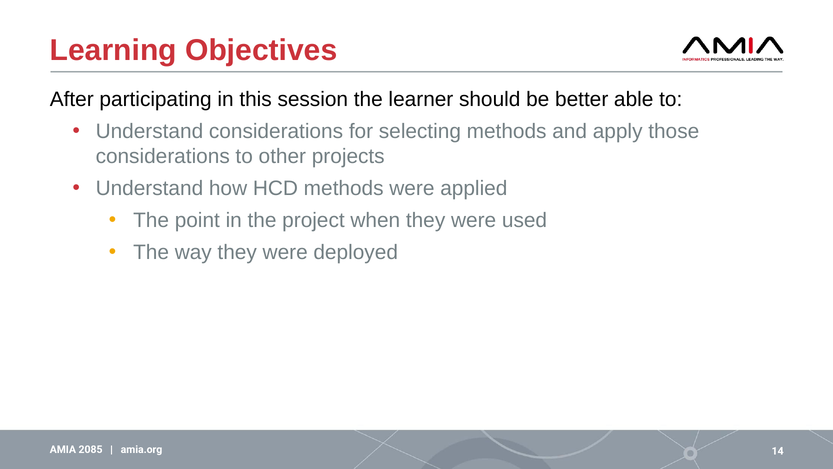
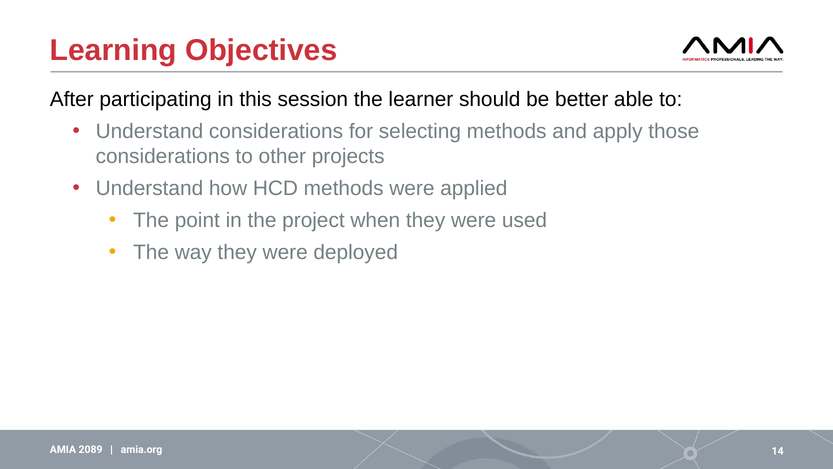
2085: 2085 -> 2089
